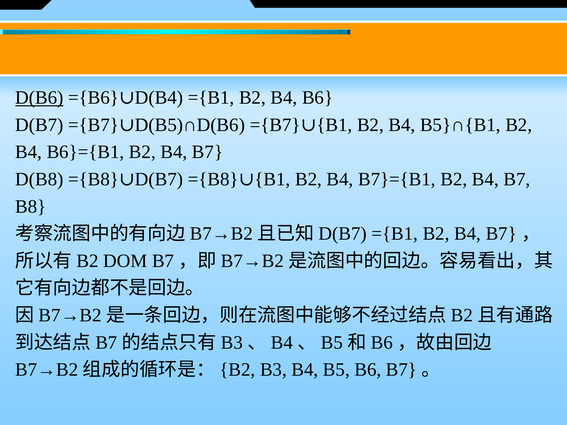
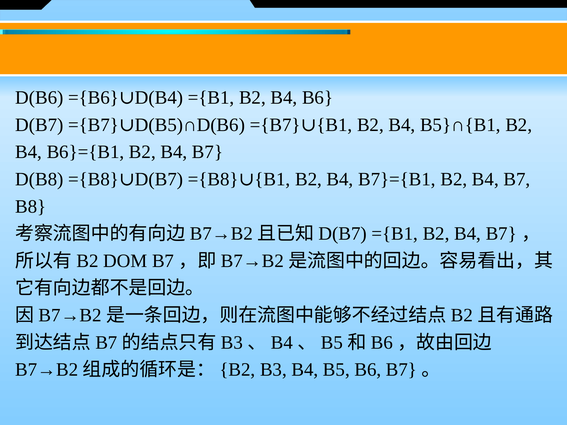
D(B6 underline: present -> none
